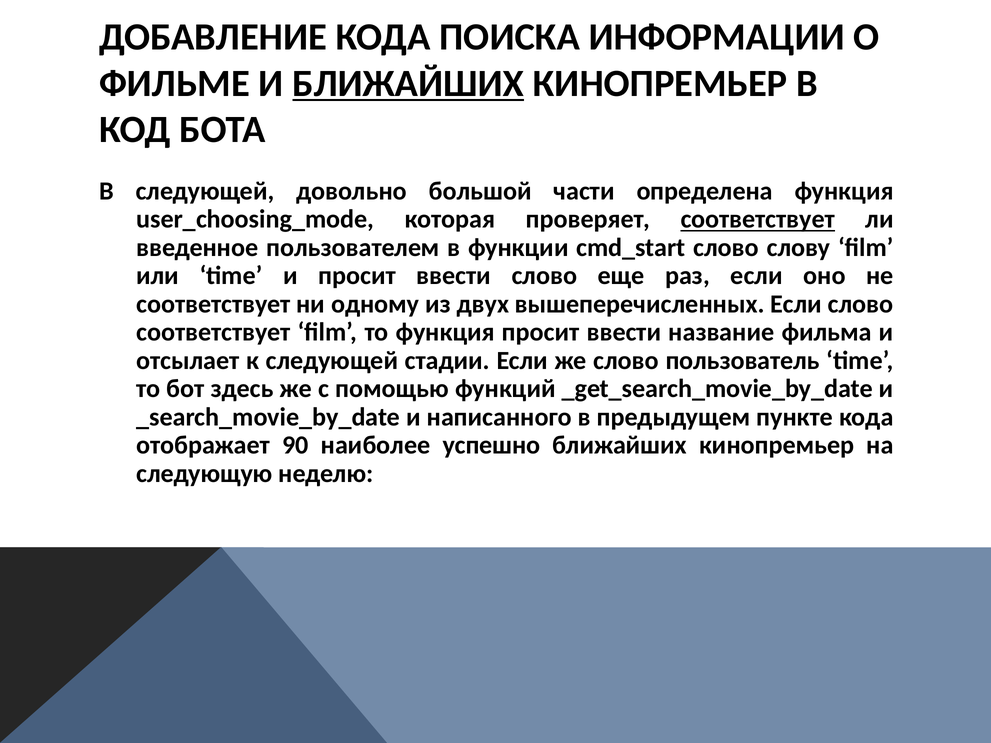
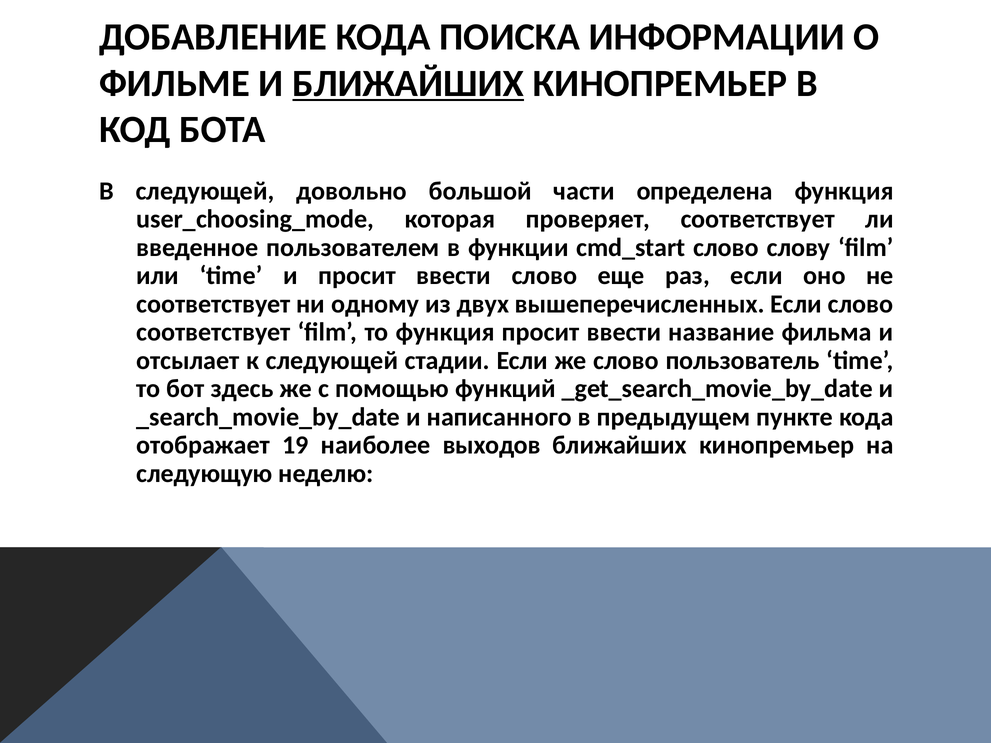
соответствует at (758, 219) underline: present -> none
90: 90 -> 19
успешно: успешно -> выходов
